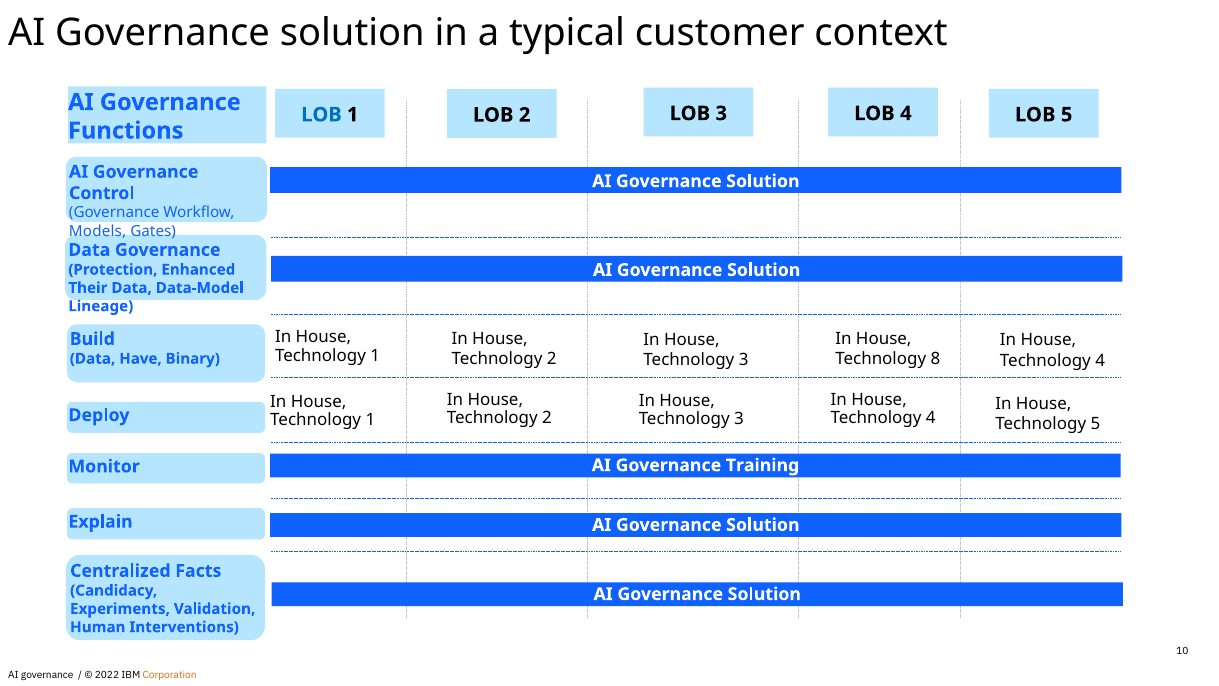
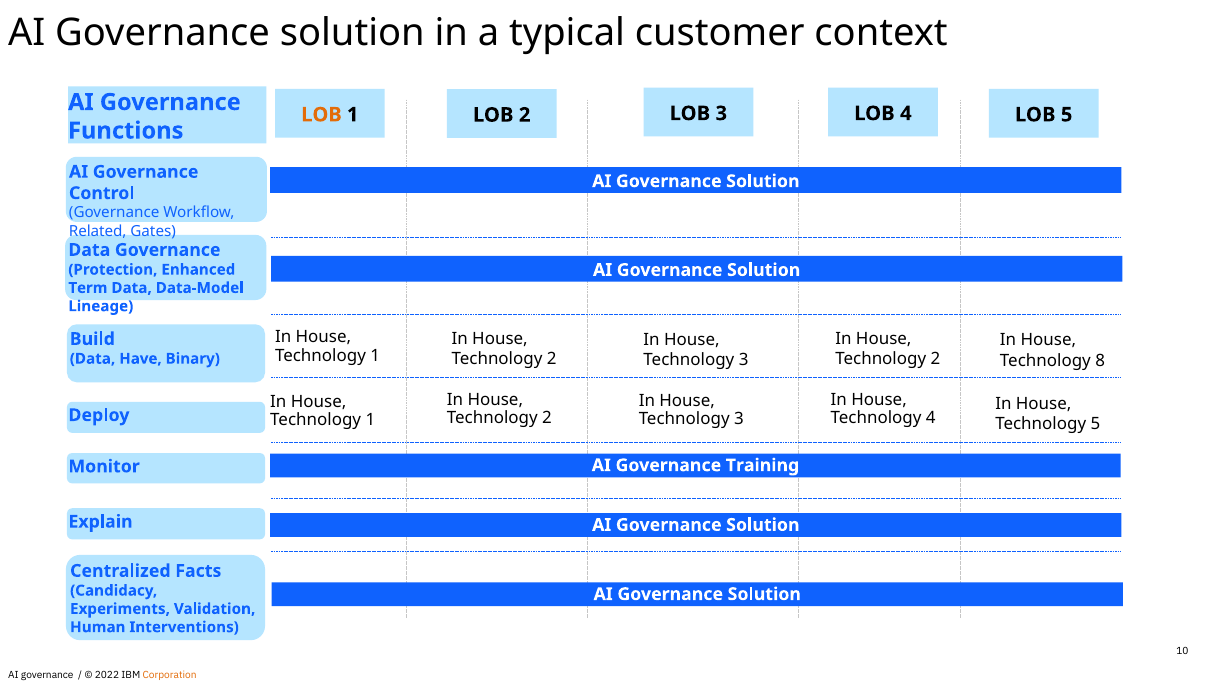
LOB at (321, 115) colour: blue -> orange
Models: Models -> Related
Their: Their -> Term
8 at (936, 359): 8 -> 2
4 at (1100, 360): 4 -> 8
